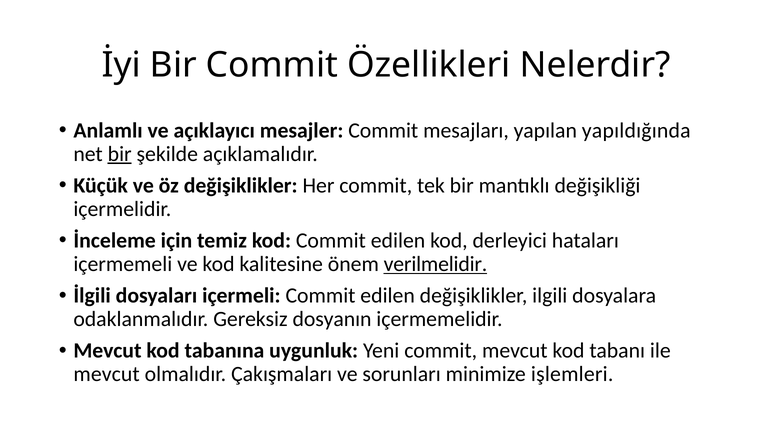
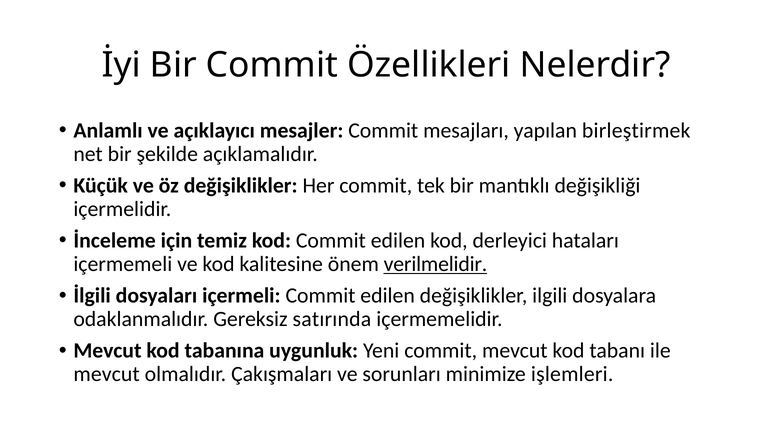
yapıldığında: yapıldığında -> birleştirmek
bir at (120, 154) underline: present -> none
dosyanın: dosyanın -> satırında
